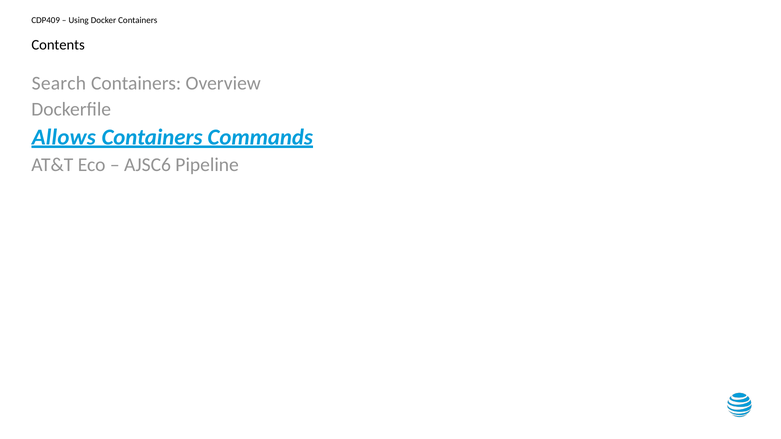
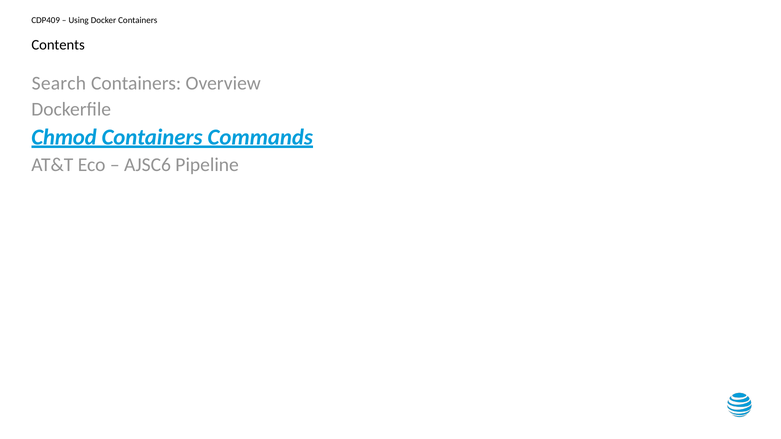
Allows: Allows -> Chmod
